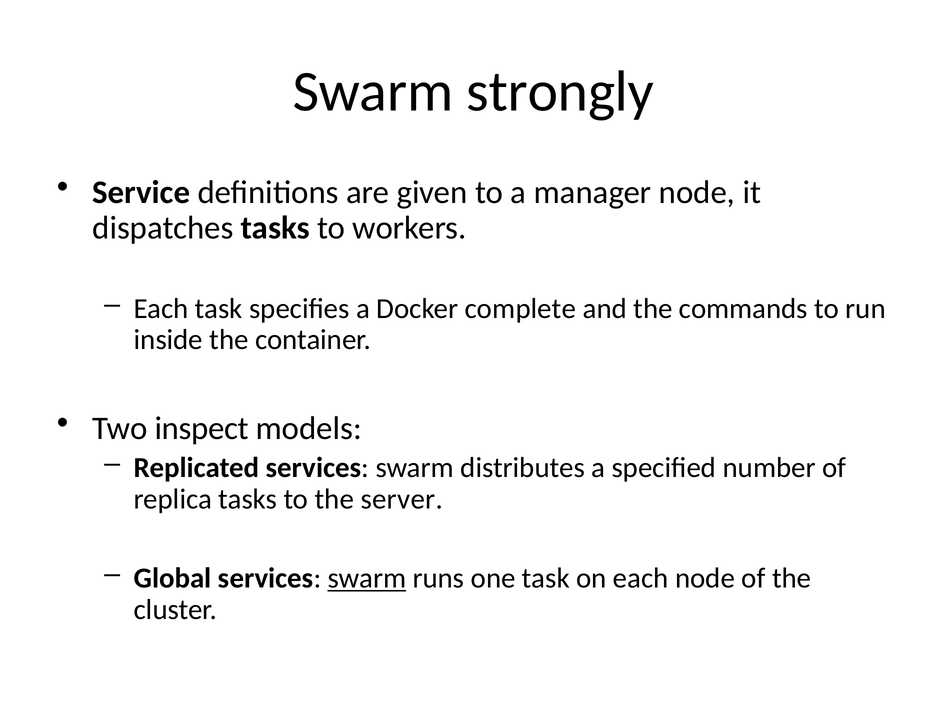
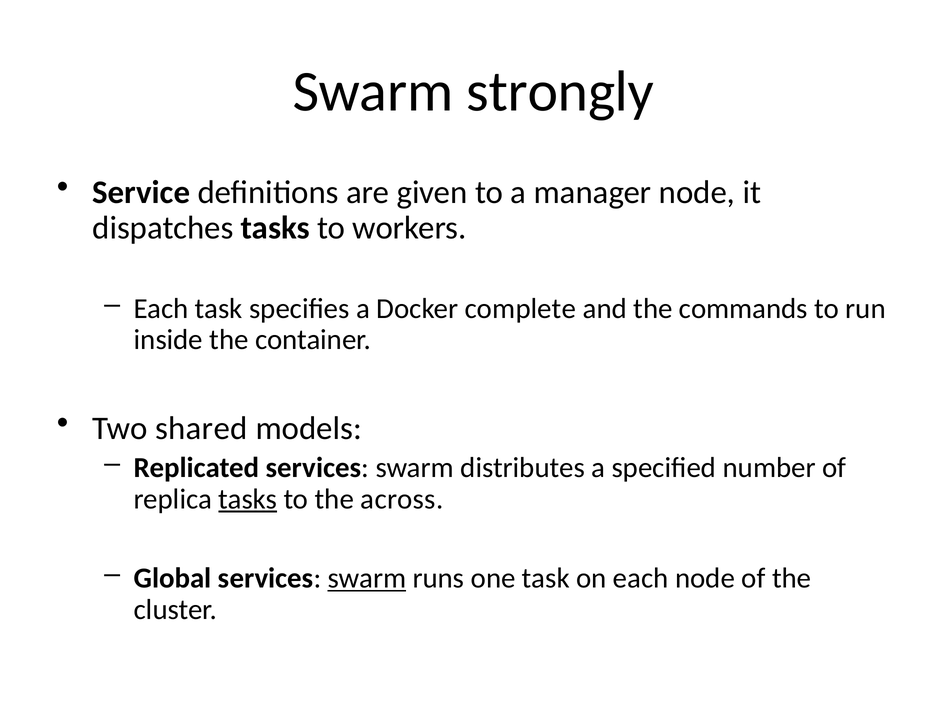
inspect: inspect -> shared
tasks at (248, 499) underline: none -> present
server: server -> across
